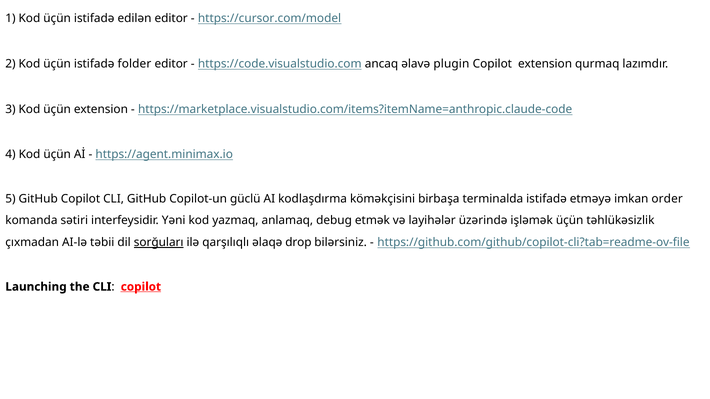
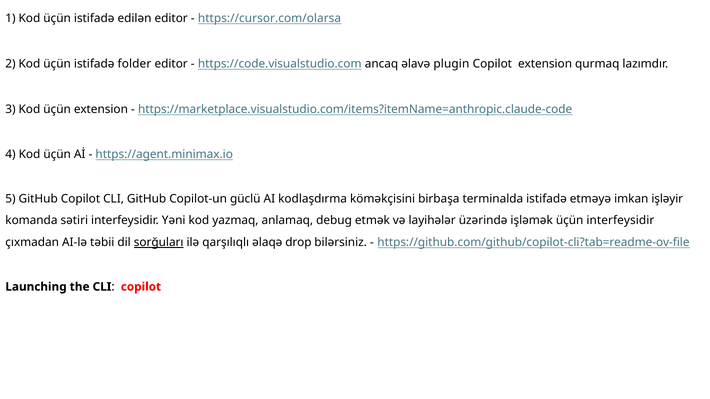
https://cursor.com/model: https://cursor.com/model -> https://cursor.com/olarsa
order: order -> işləyir
üçün təhlükəsizlik: təhlükəsizlik -> interfeysidir
copilot at (141, 287) underline: present -> none
